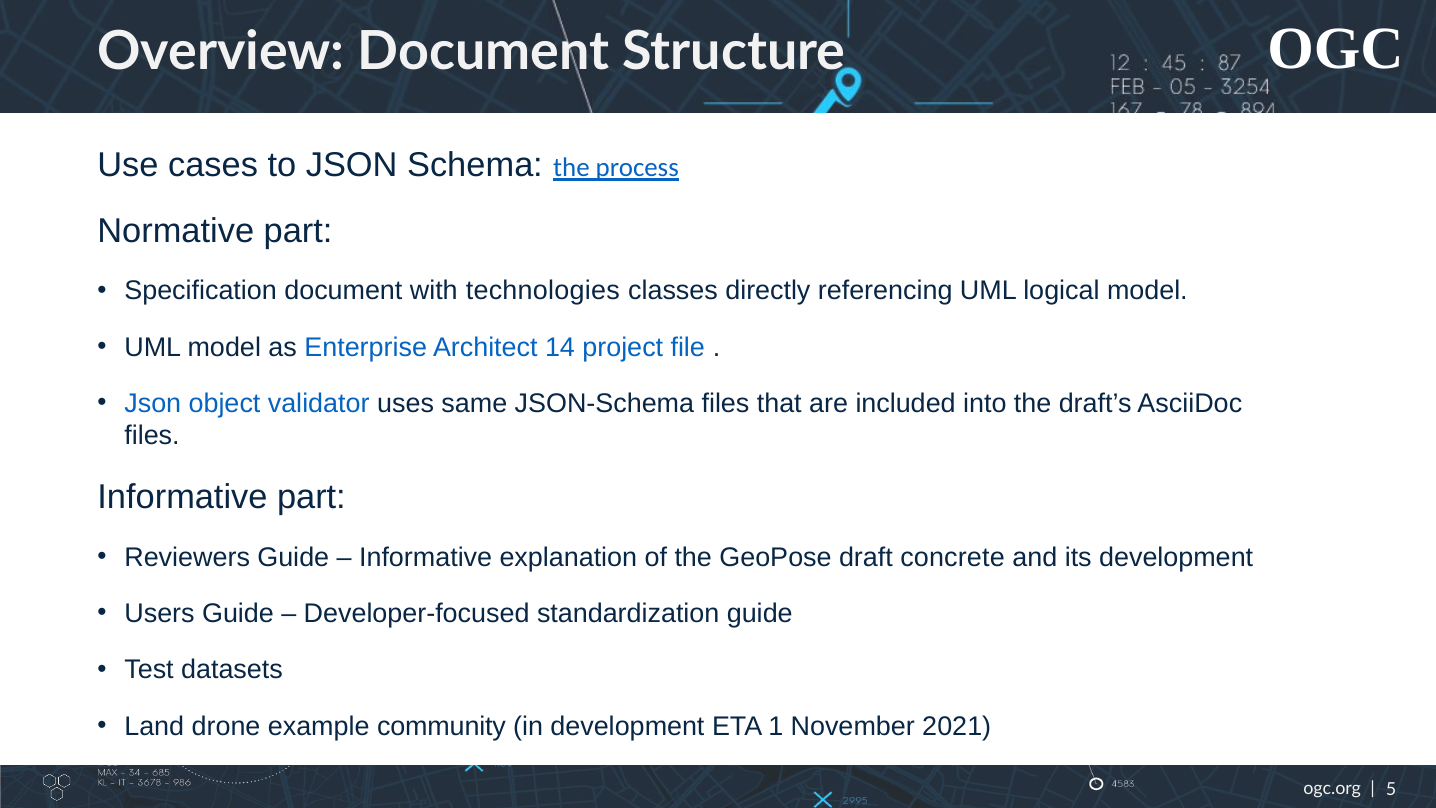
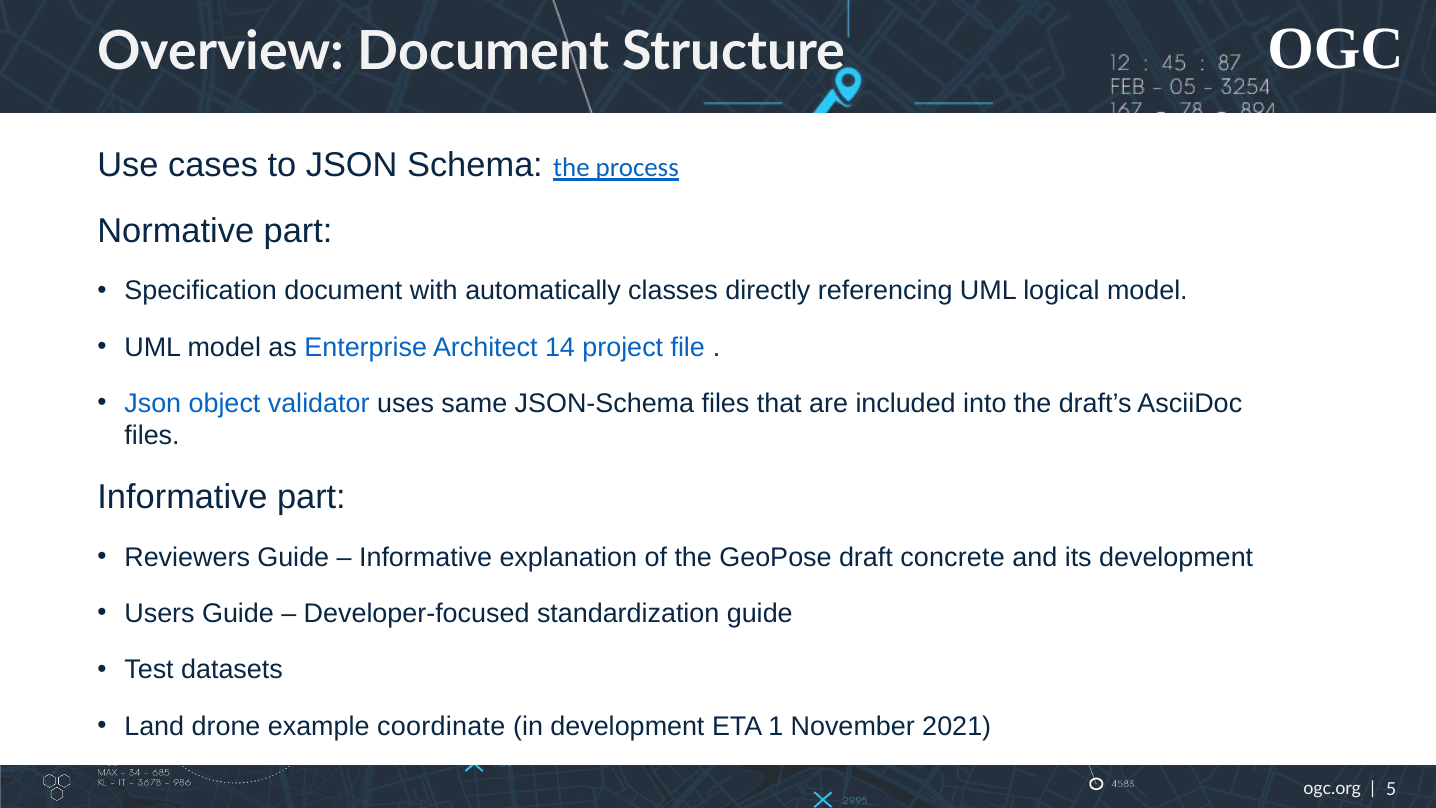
technologies: technologies -> automatically
community: community -> coordinate
